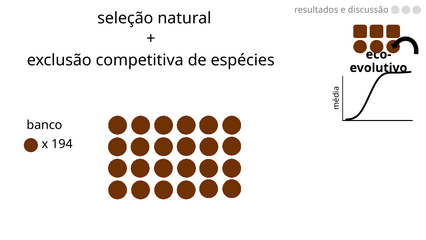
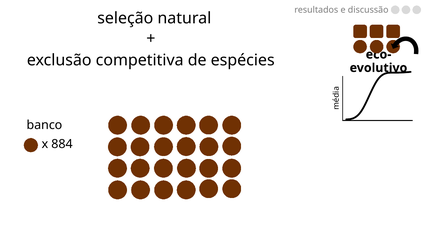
194: 194 -> 884
